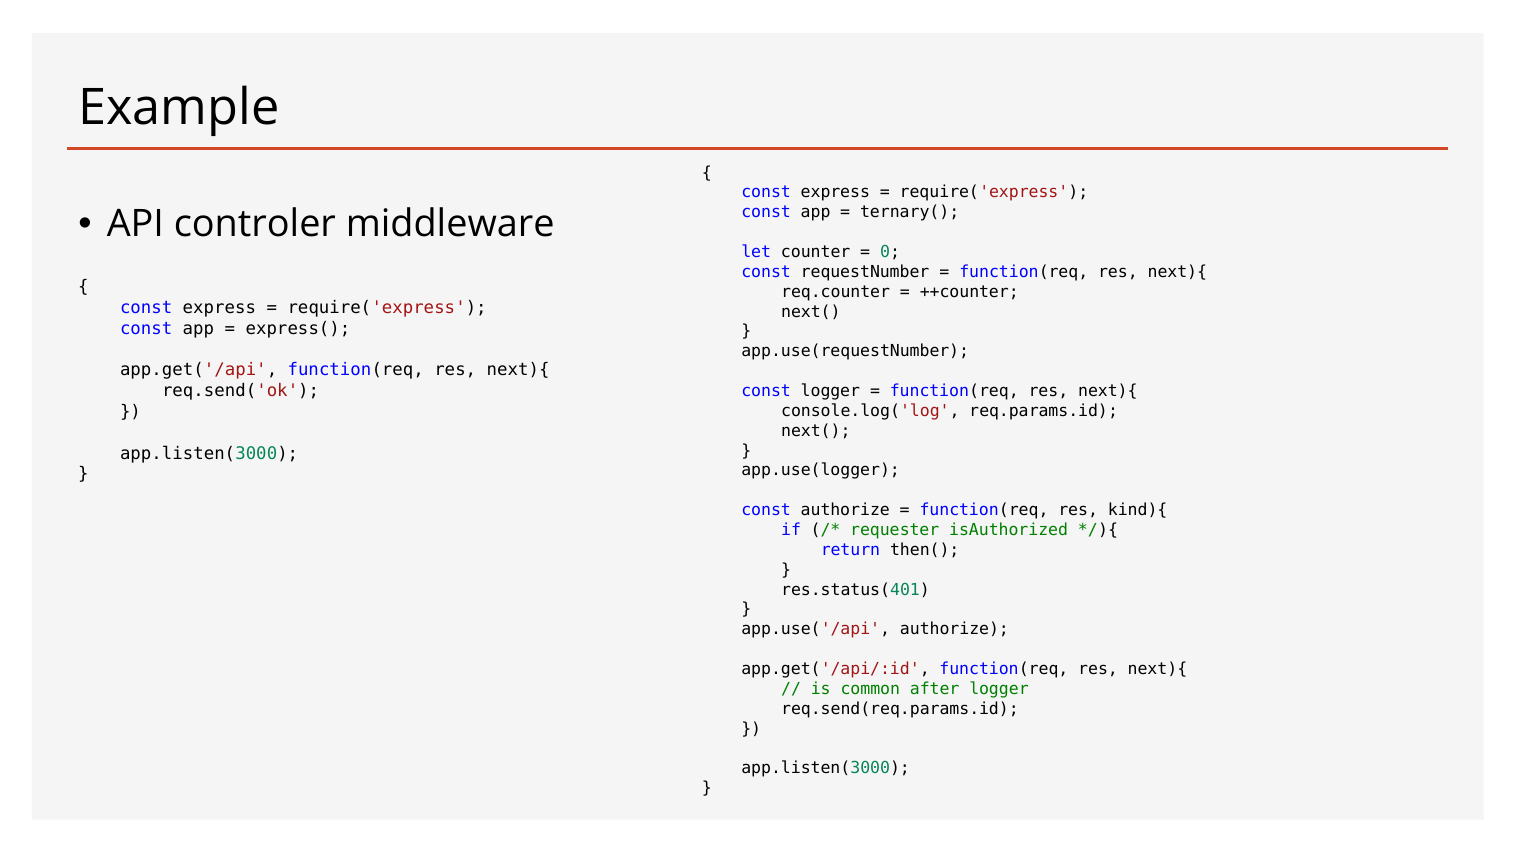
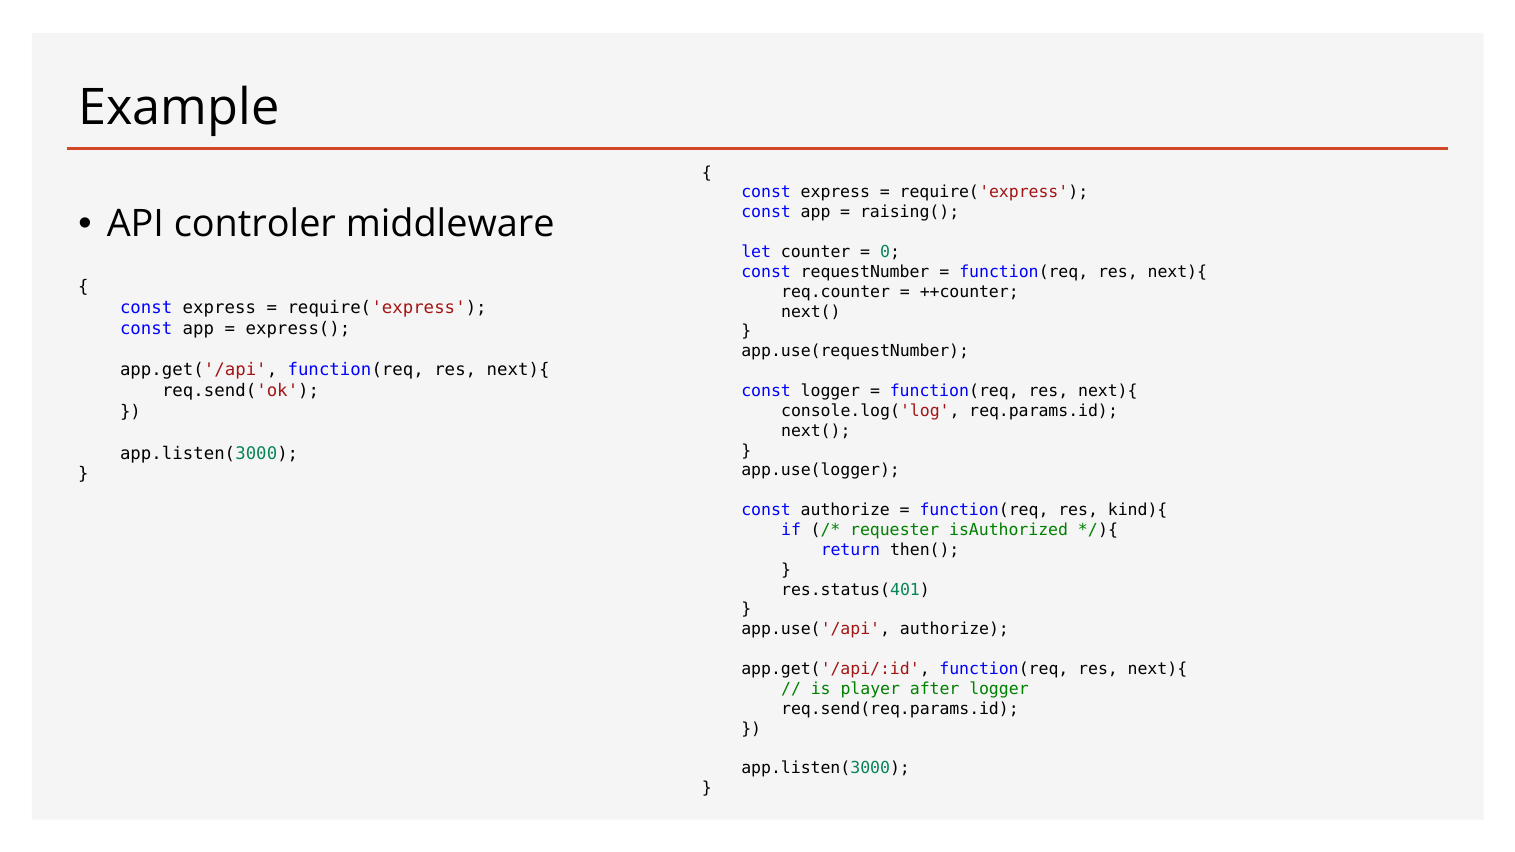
ternary(: ternary( -> raising(
common: common -> player
